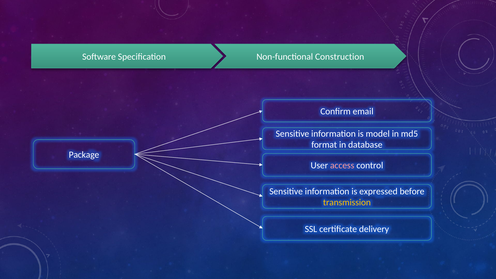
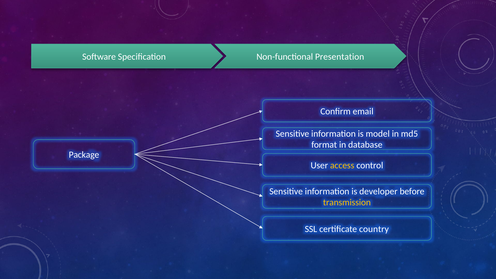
Construction: Construction -> Presentation
access colour: pink -> yellow
expressed: expressed -> developer
delivery: delivery -> country
